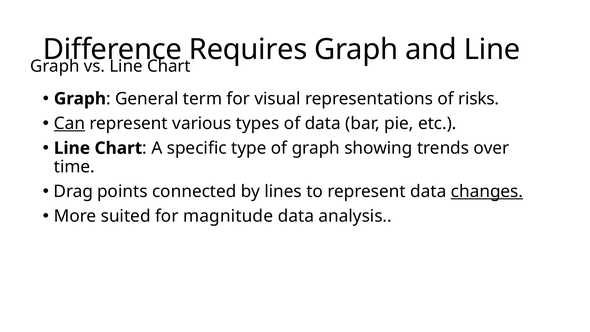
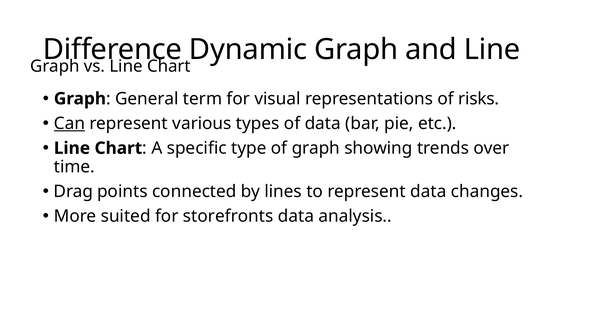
Requires: Requires -> Dynamic
changes underline: present -> none
magnitude: magnitude -> storefronts
